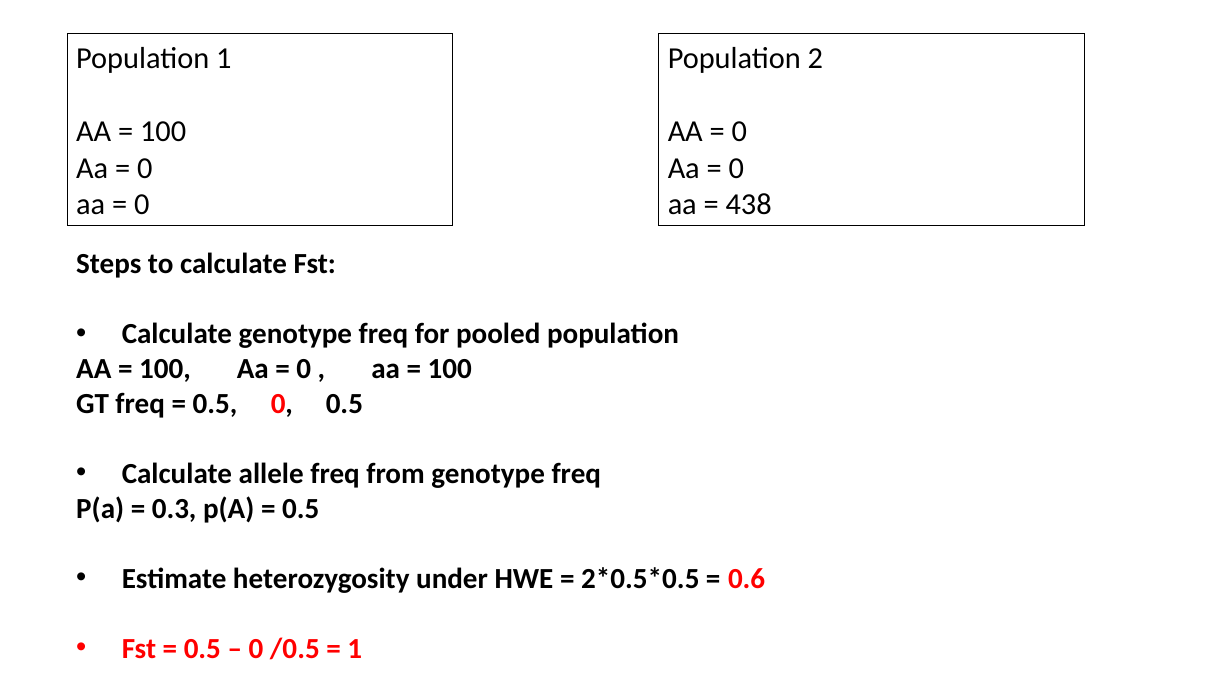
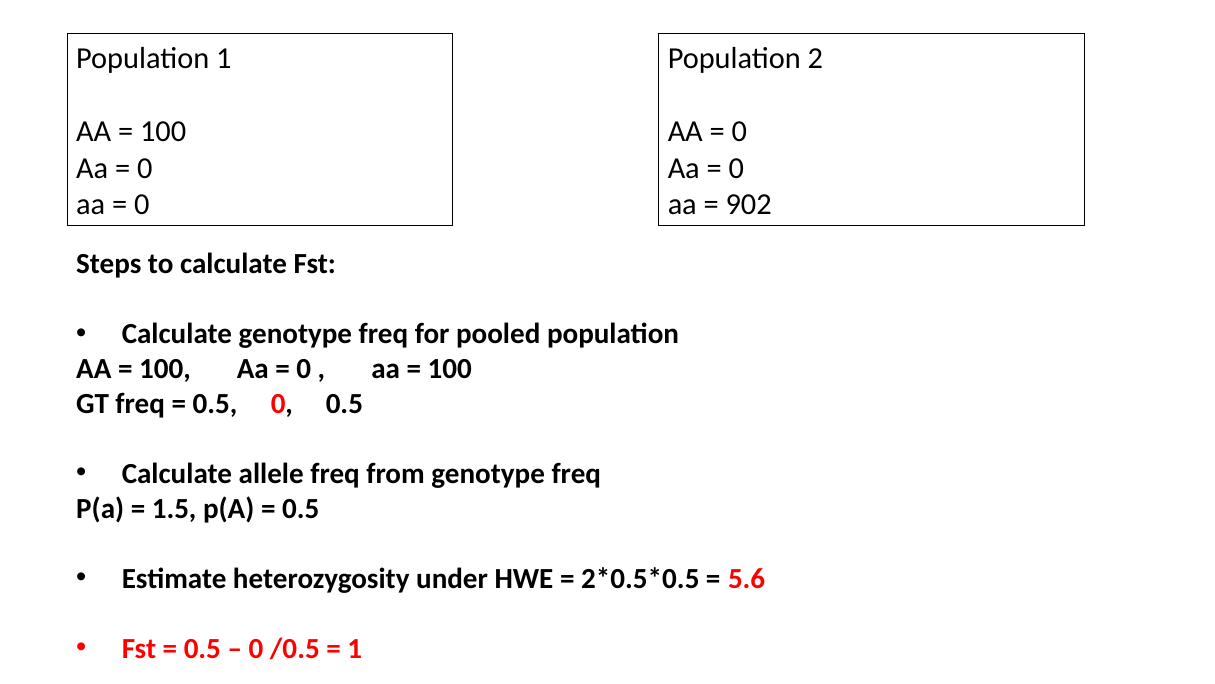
438: 438 -> 902
0.3: 0.3 -> 1.5
0.6: 0.6 -> 5.6
